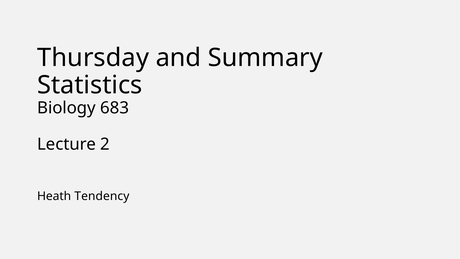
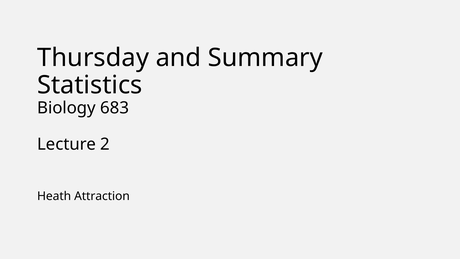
Tendency: Tendency -> Attraction
